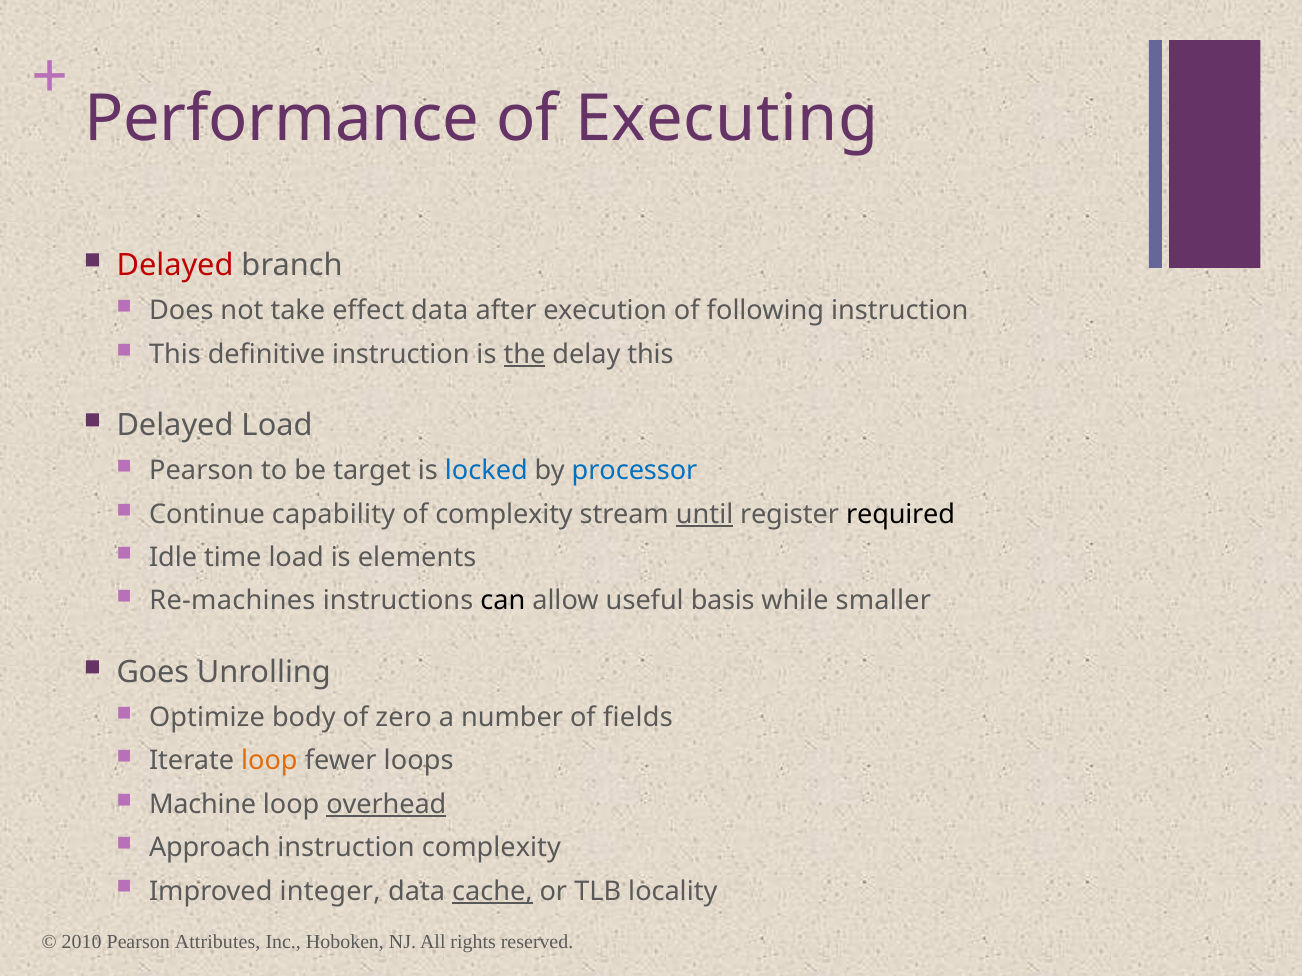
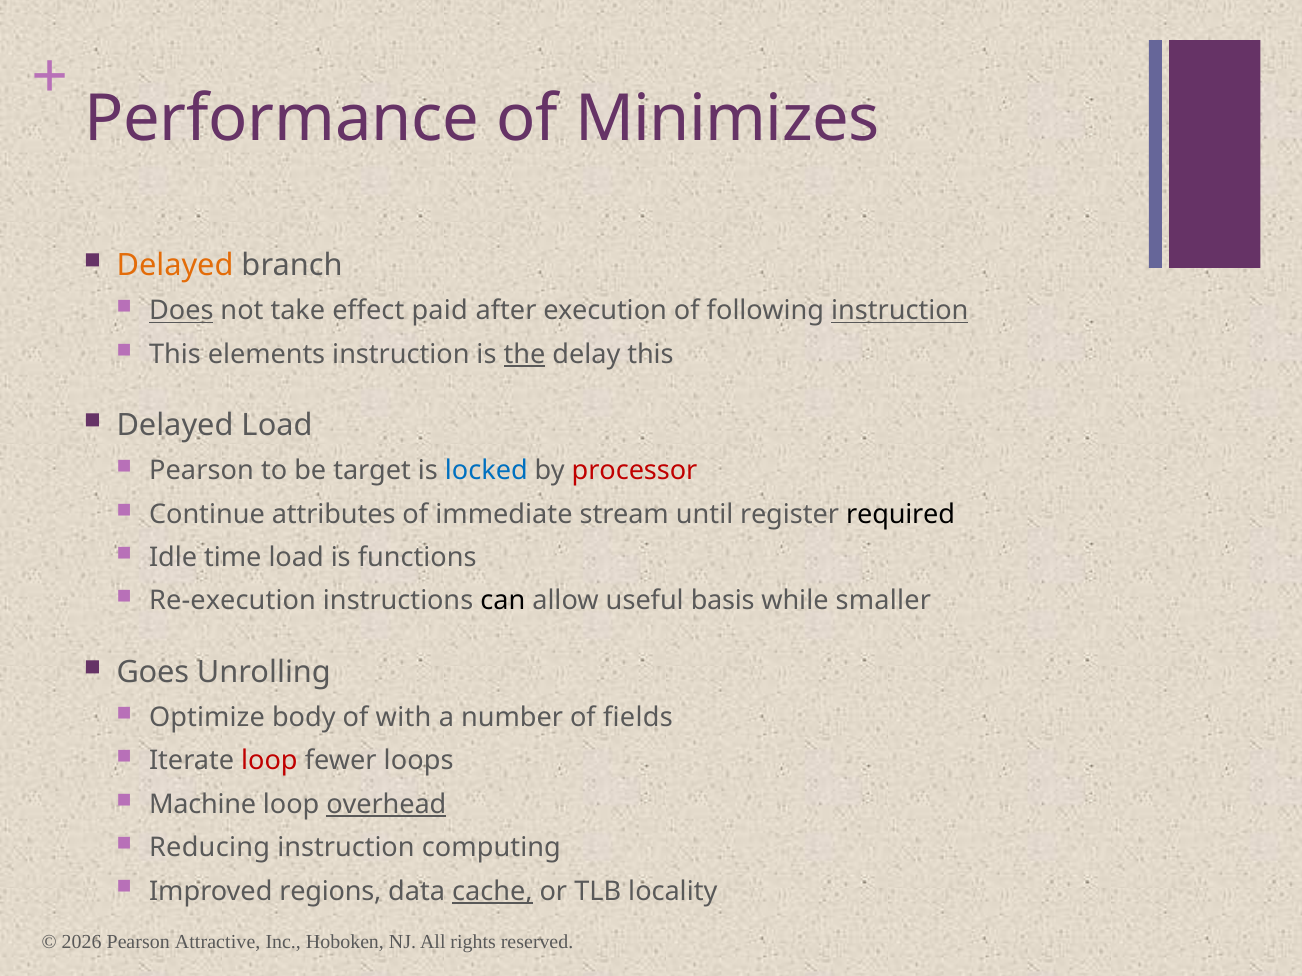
Executing: Executing -> Minimizes
Delayed at (175, 266) colour: red -> orange
Does underline: none -> present
effect data: data -> paid
instruction at (900, 311) underline: none -> present
definitive: definitive -> elements
processor colour: blue -> red
capability: capability -> attributes
of complexity: complexity -> immediate
until underline: present -> none
elements: elements -> functions
Re-machines: Re-machines -> Re-execution
zero: zero -> with
loop at (269, 761) colour: orange -> red
Approach: Approach -> Reducing
instruction complexity: complexity -> computing
integer: integer -> regions
2010: 2010 -> 2026
Attributes: Attributes -> Attractive
